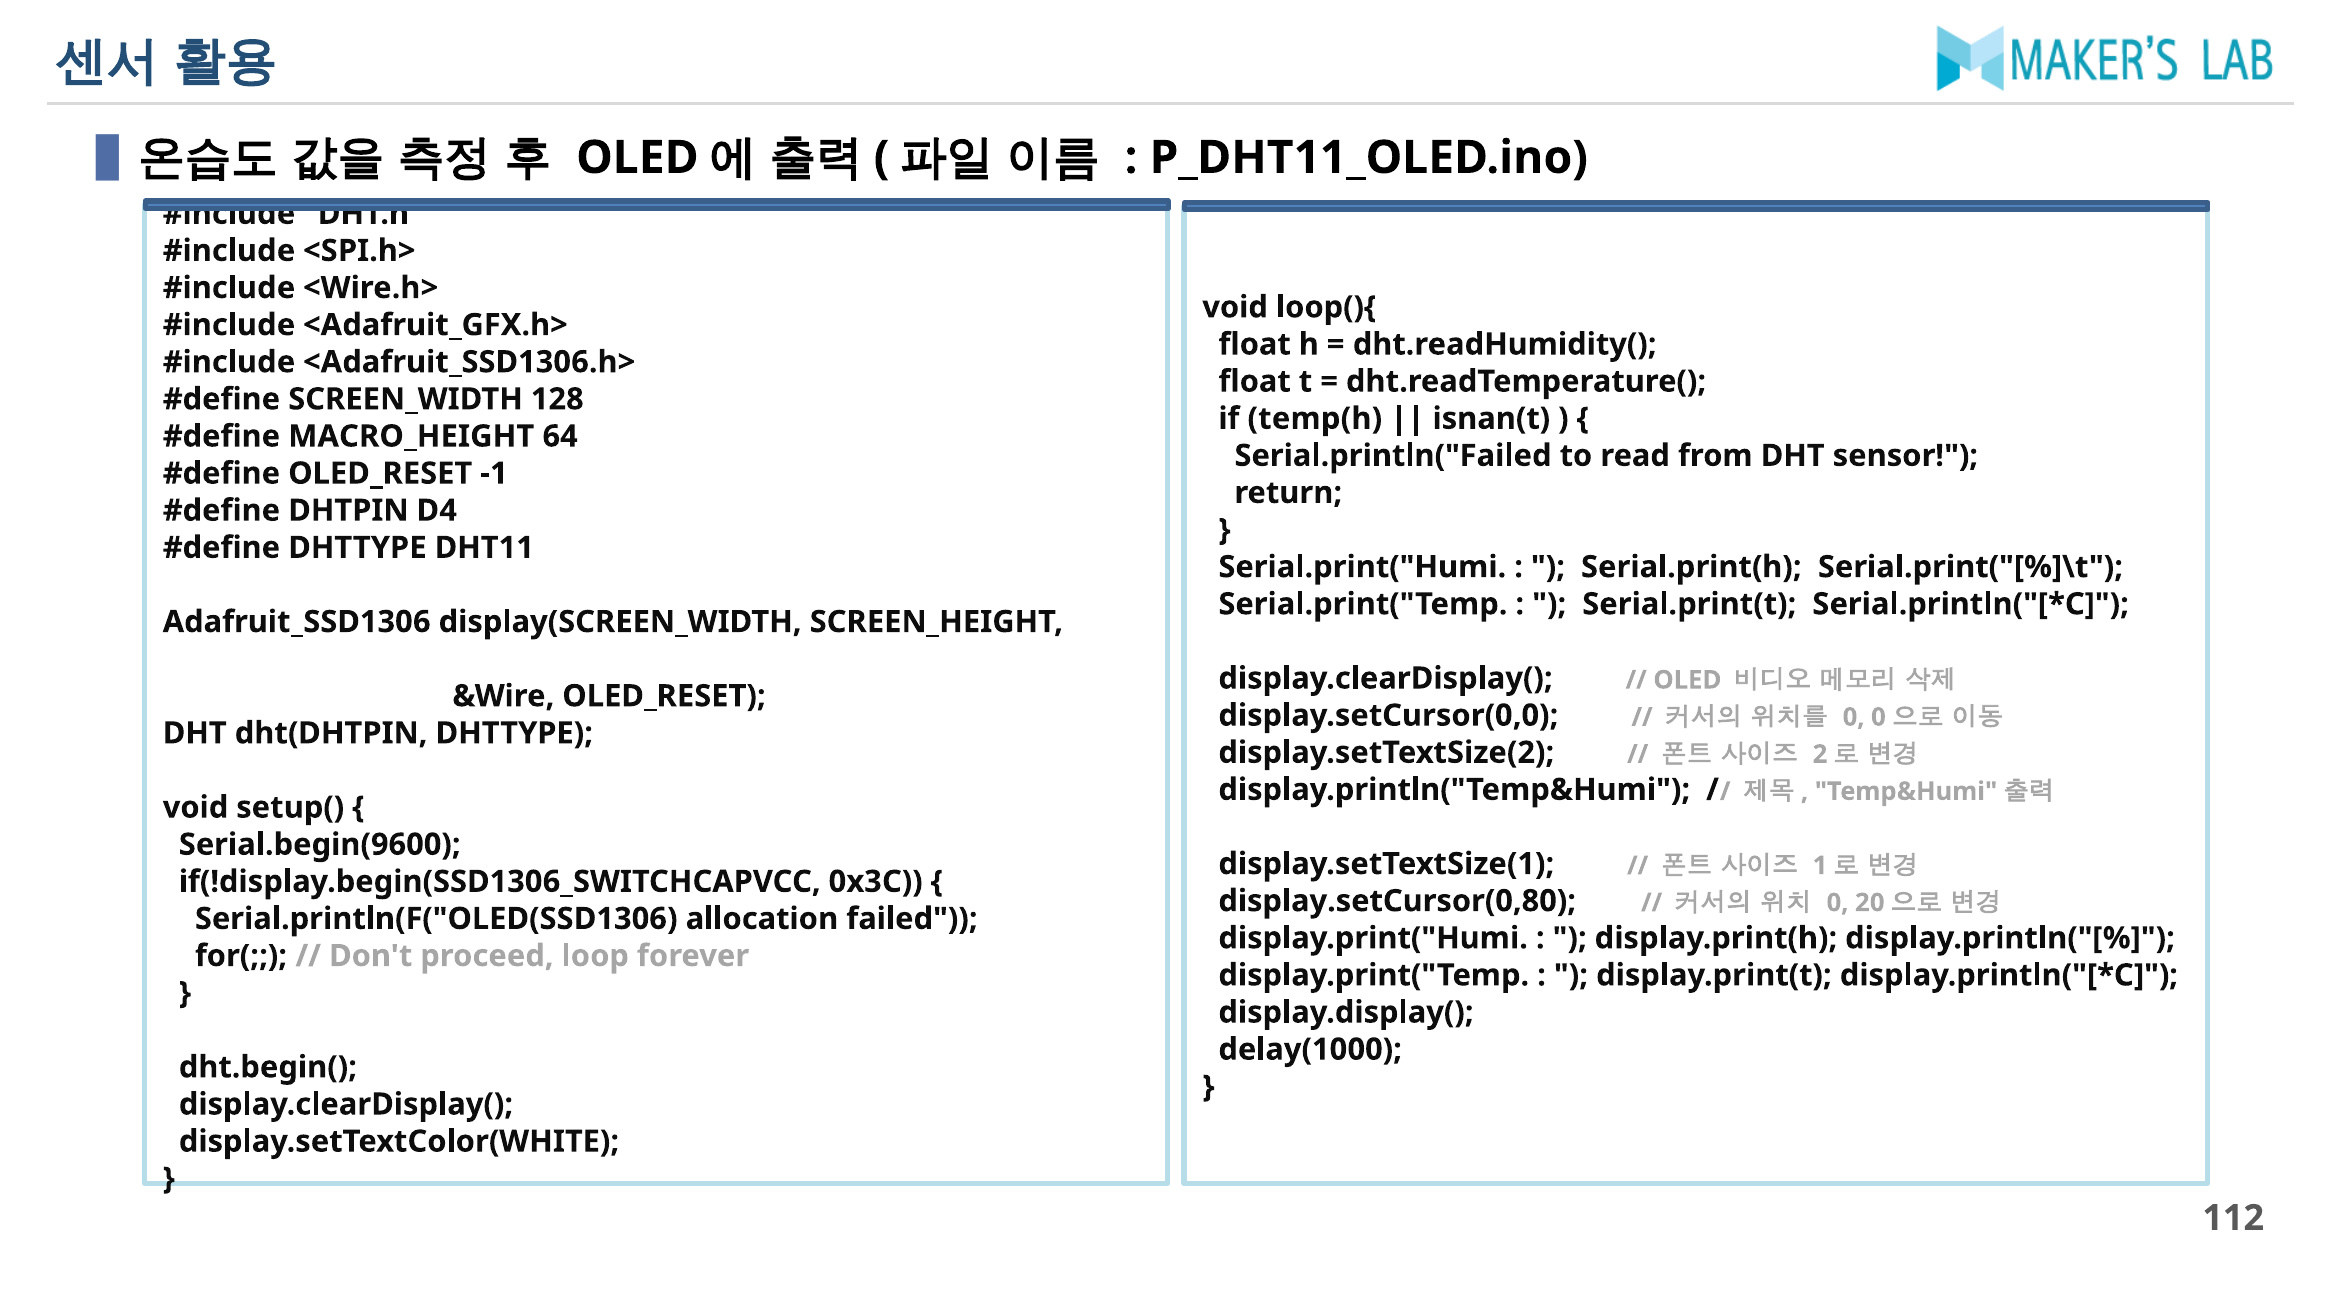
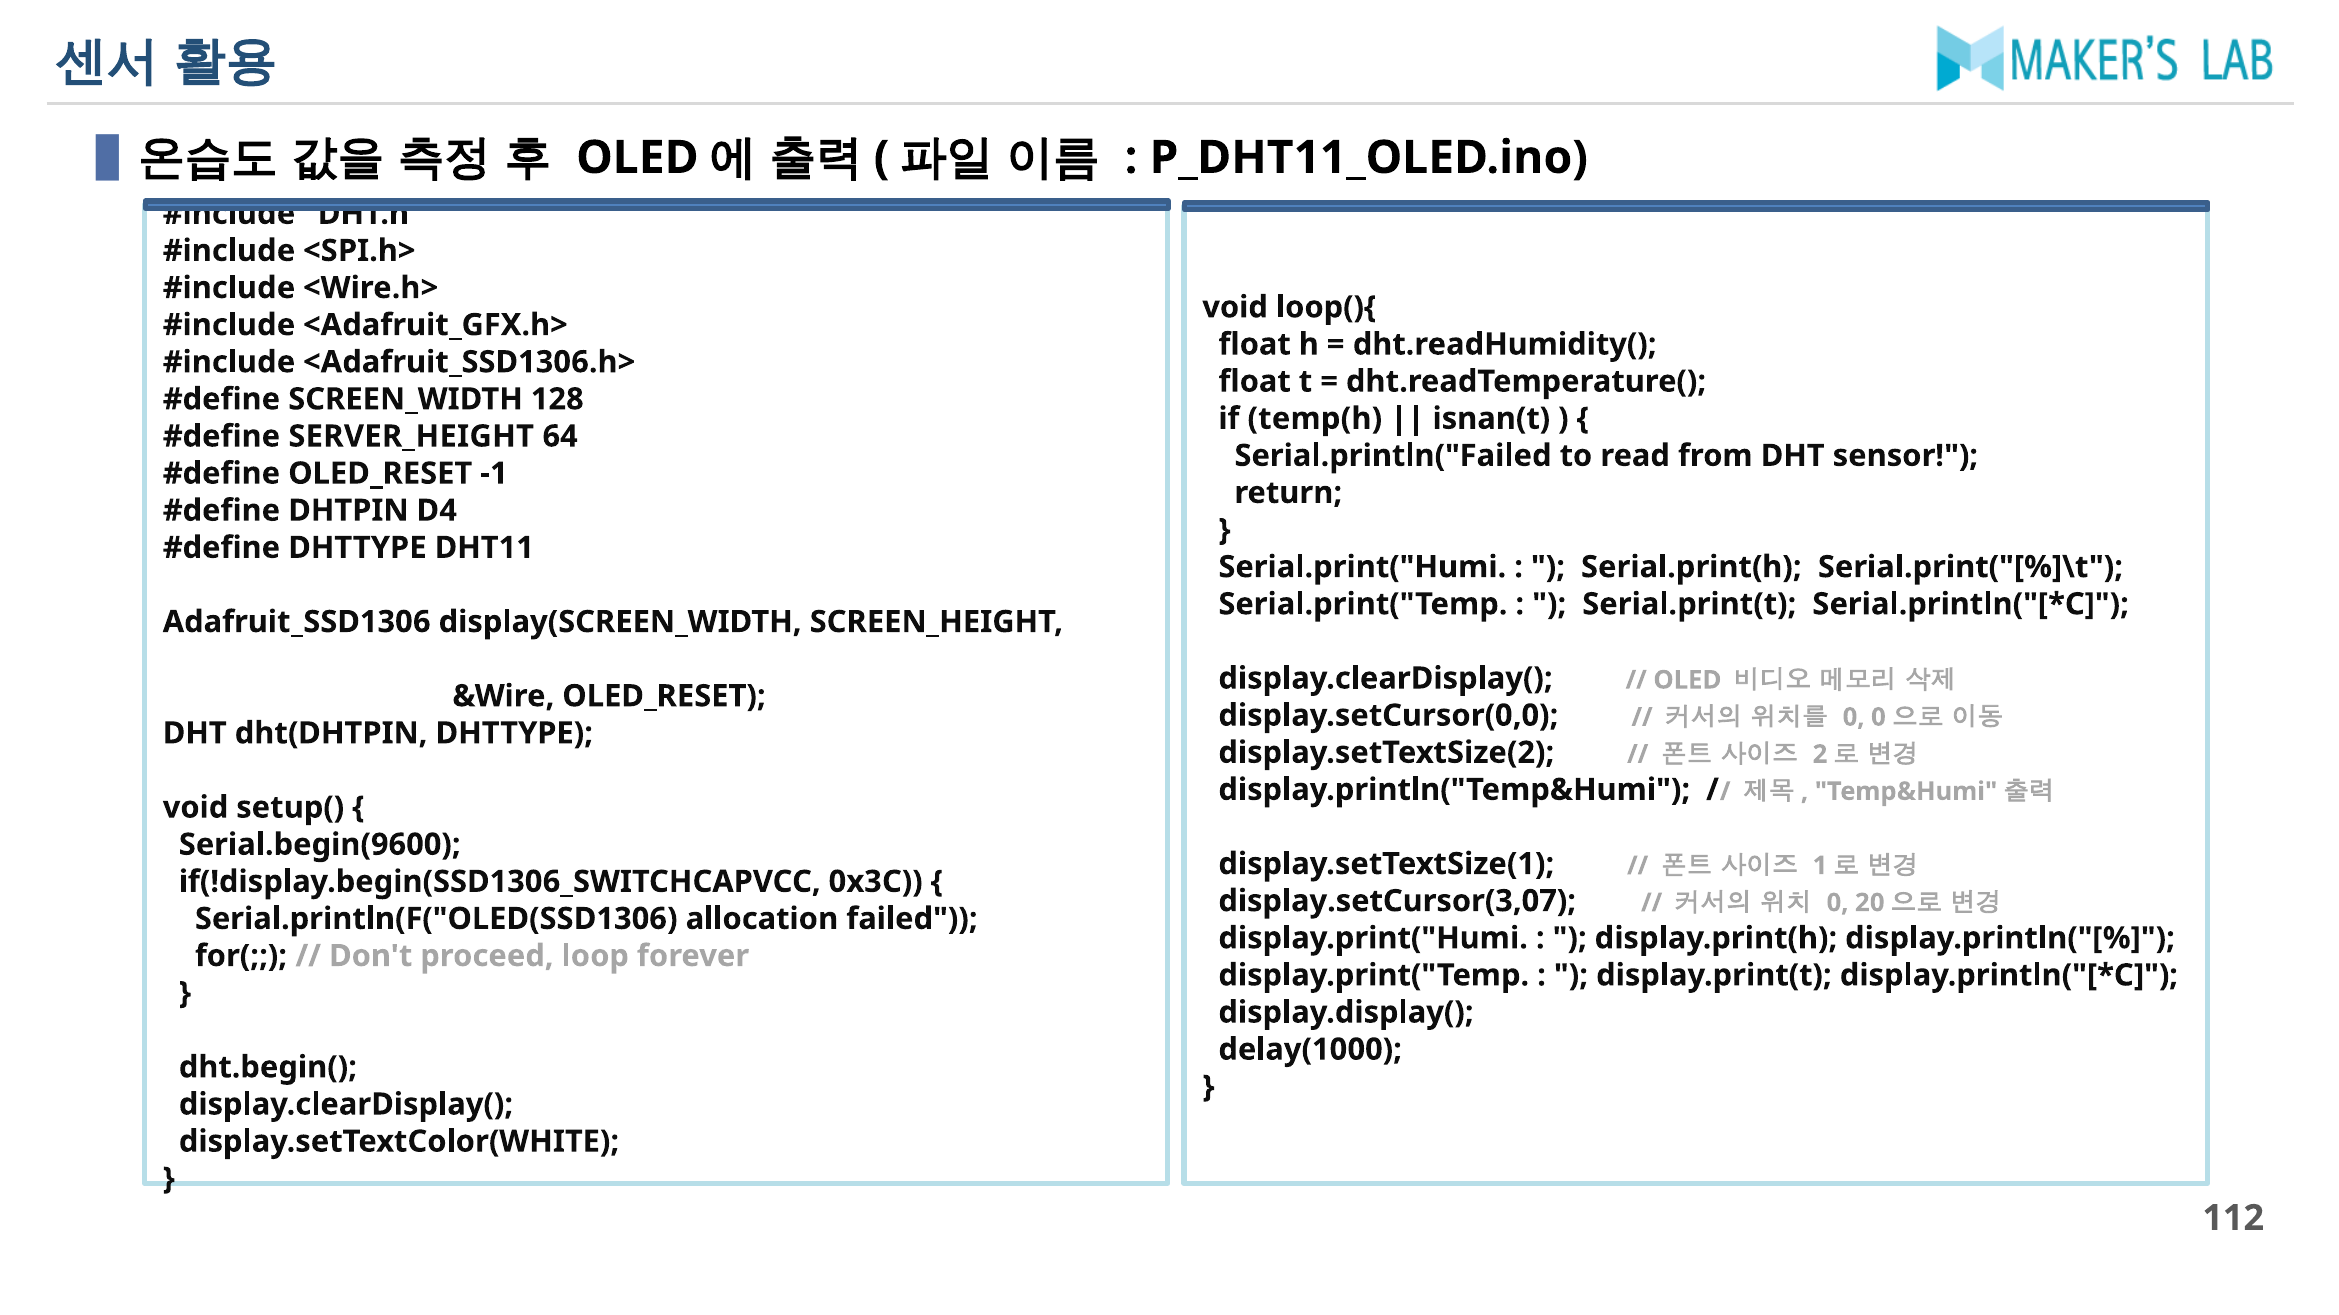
MACRO_HEIGHT: MACRO_HEIGHT -> SERVER_HEIGHT
display.setCursor(0,80: display.setCursor(0,80 -> display.setCursor(3,07
